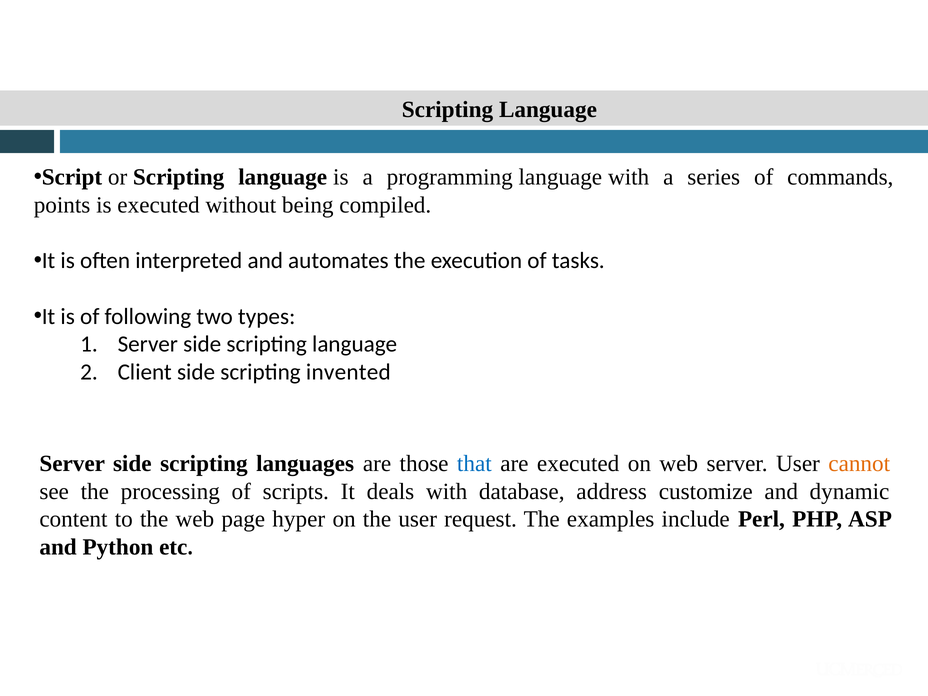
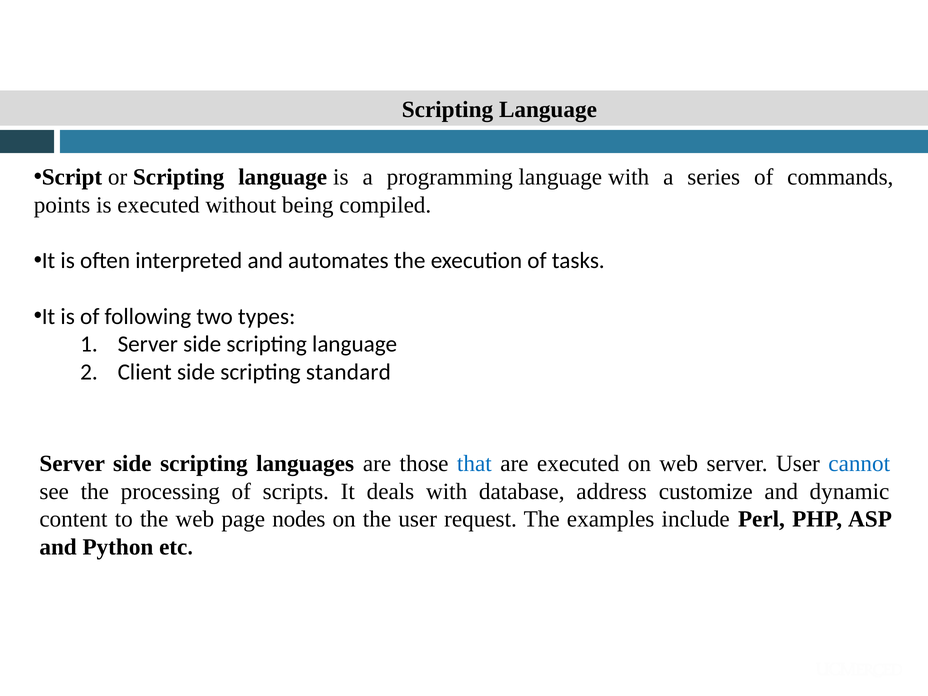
invented: invented -> standard
cannot colour: orange -> blue
hyper: hyper -> nodes
